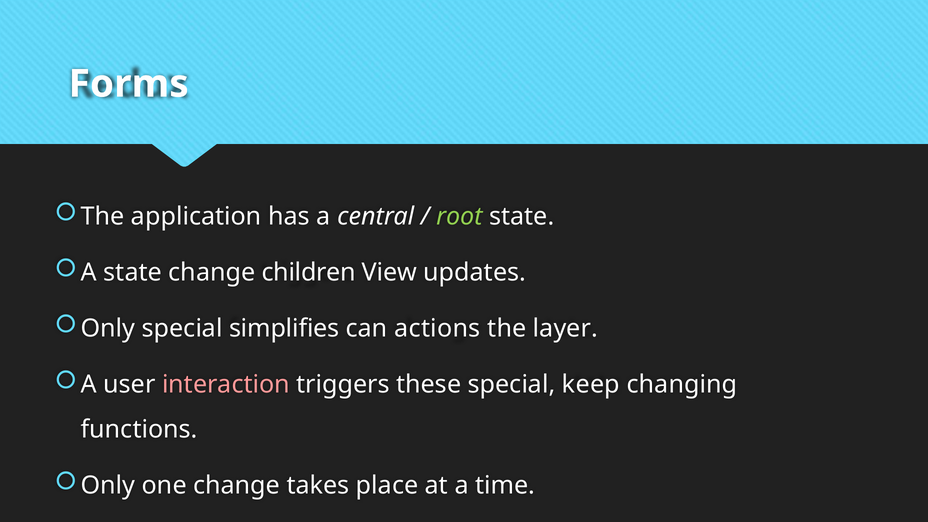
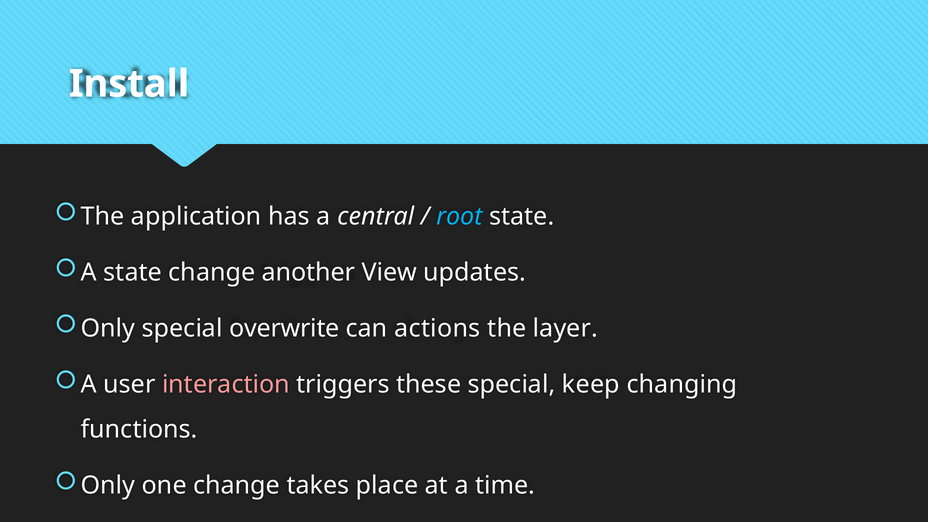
Forms: Forms -> Install
root colour: light green -> light blue
children: children -> another
simplifies: simplifies -> overwrite
